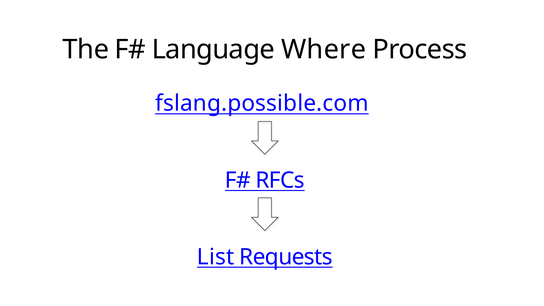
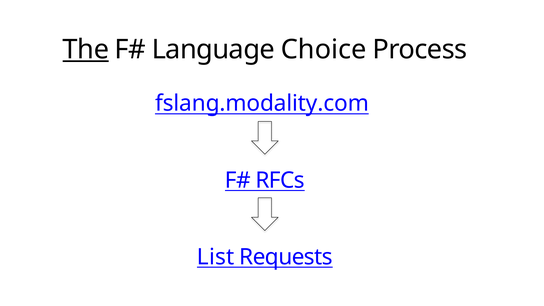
The underline: none -> present
Where: Where -> Choice
fslang.possible.com: fslang.possible.com -> fslang.modality.com
